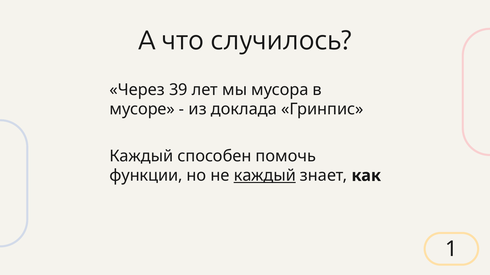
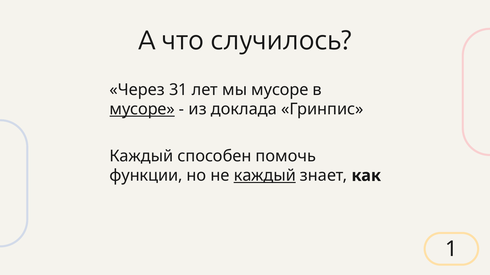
39: 39 -> 31
мы мусора: мусора -> мусоре
мусоре at (142, 110) underline: none -> present
